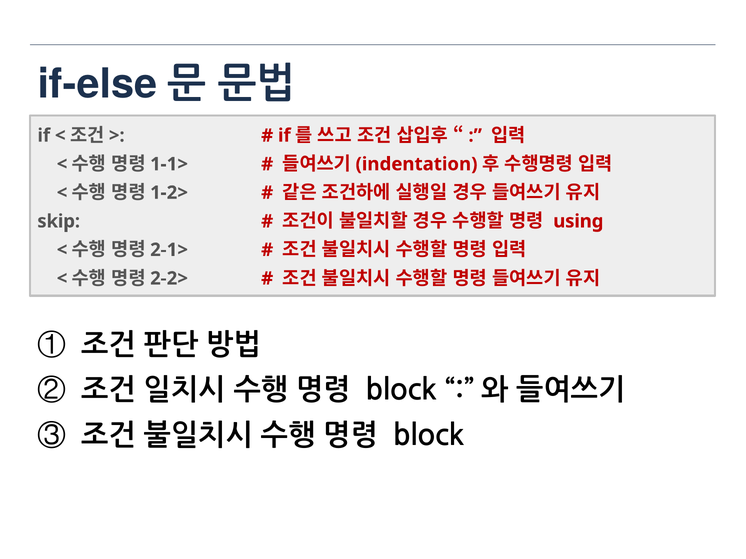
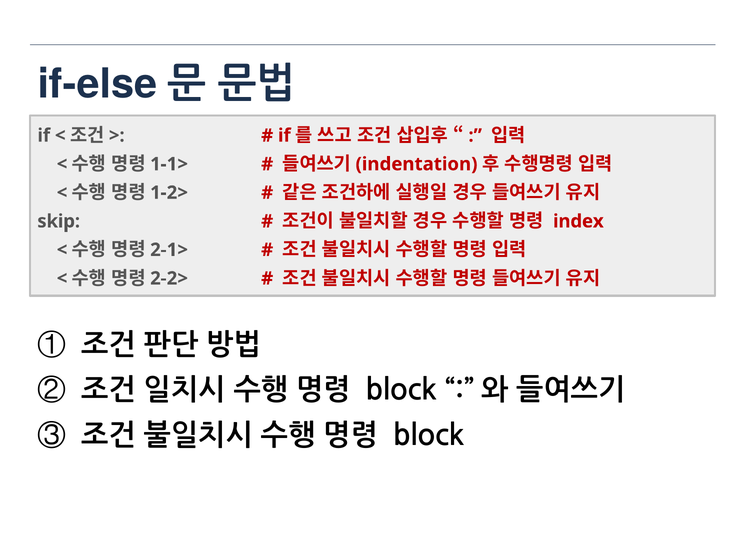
using: using -> index
